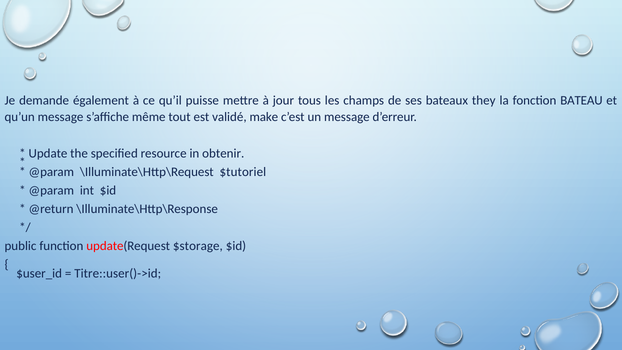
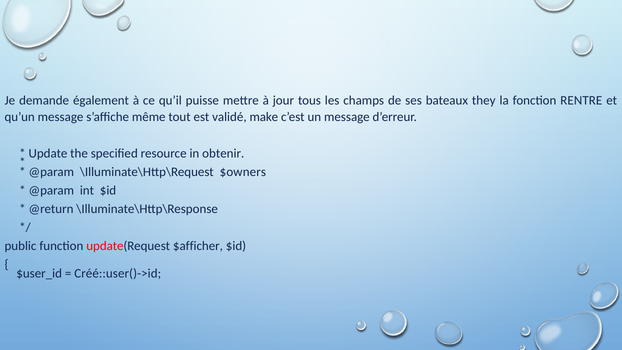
BATEAU: BATEAU -> RENTRE
$tutoriel: $tutoriel -> $owners
$storage: $storage -> $afficher
Titre::user()->id: Titre::user()->id -> Créé::user()->id
